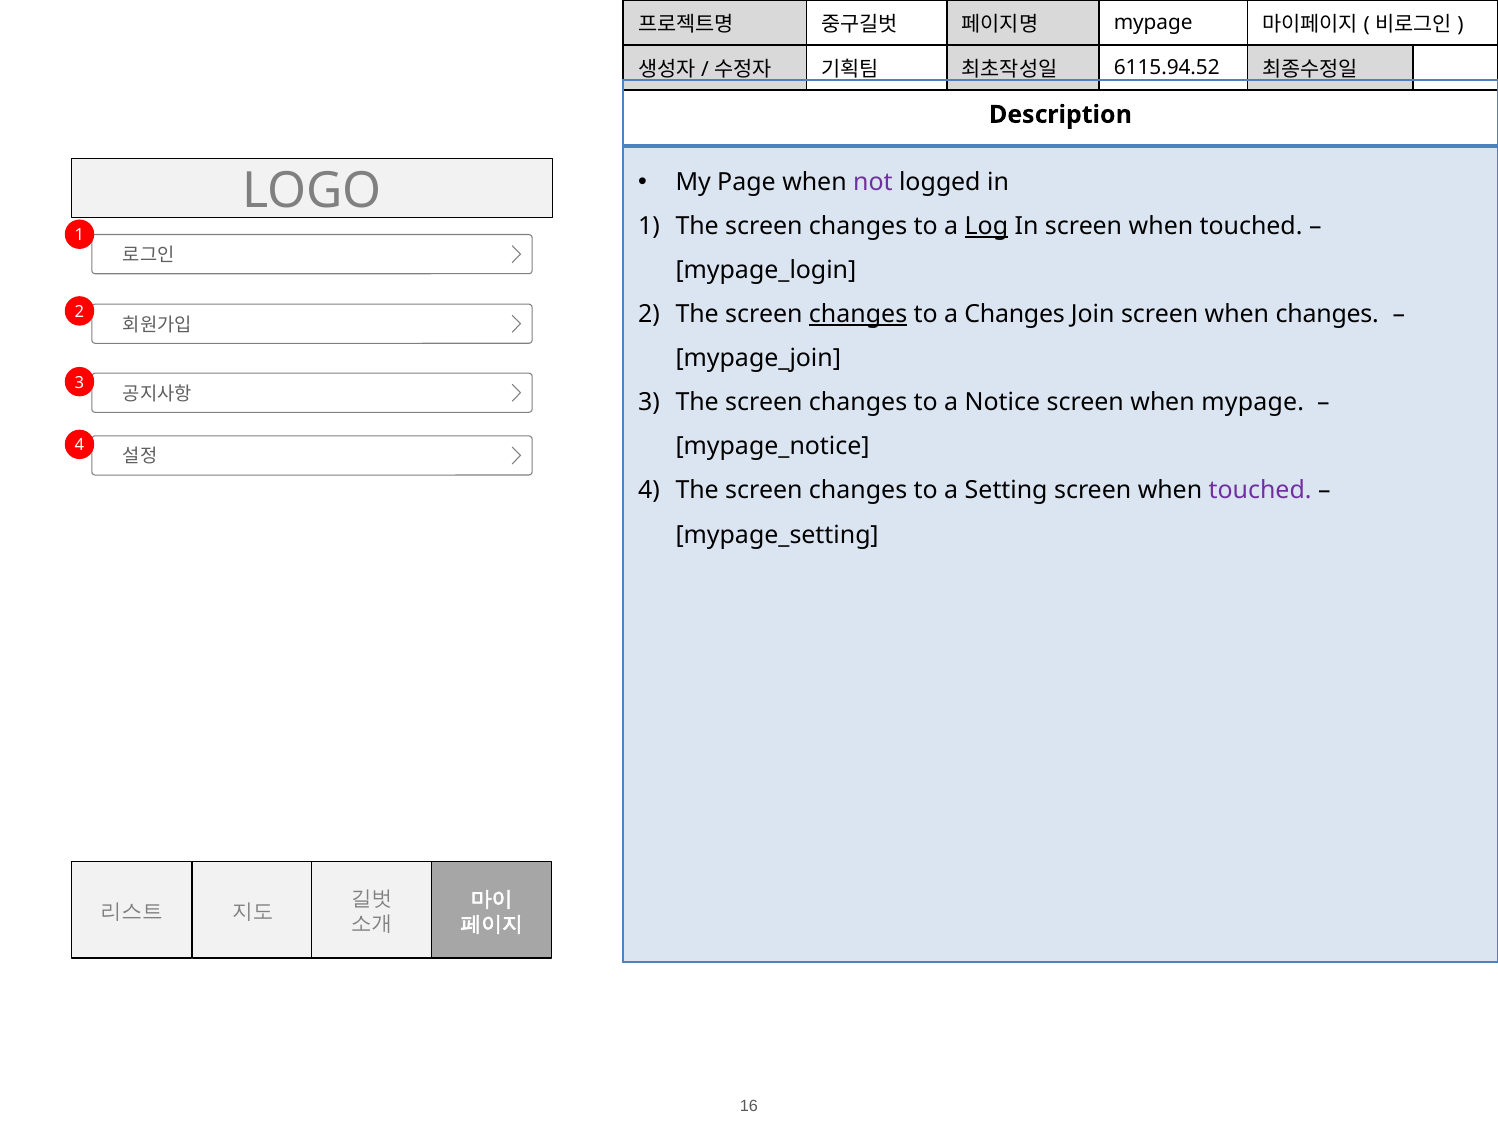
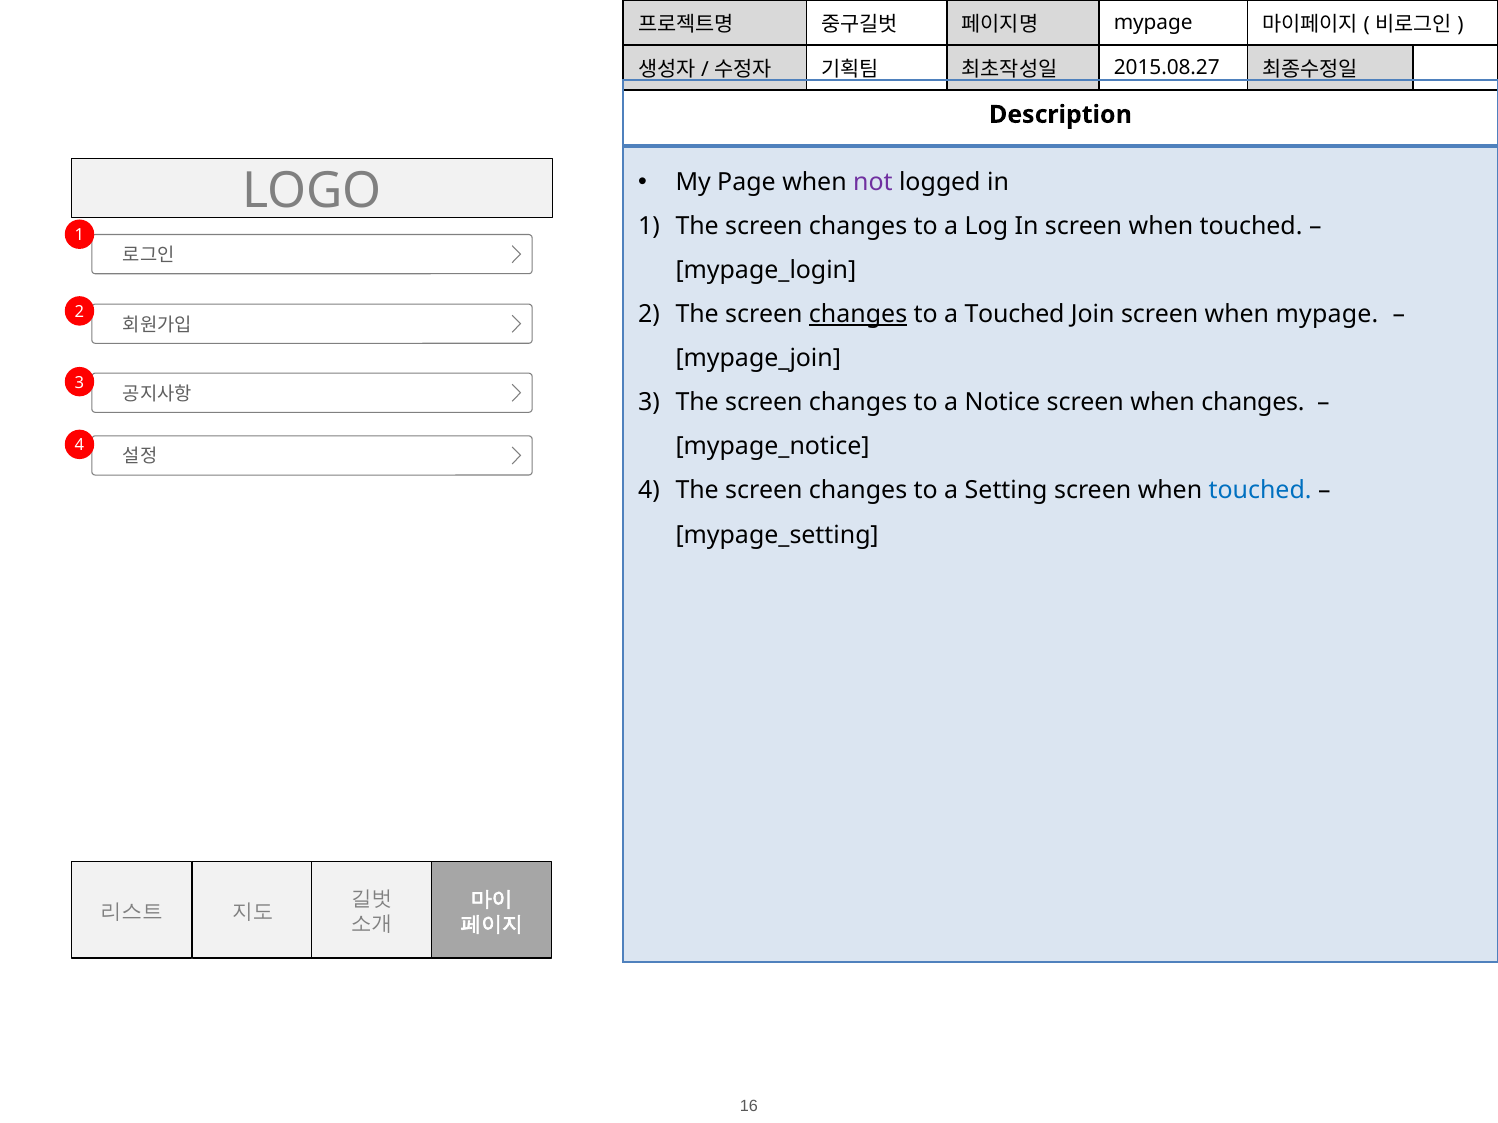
6115.94.52: 6115.94.52 -> 2015.08.27
Log underline: present -> none
a Changes: Changes -> Touched
when changes: changes -> mypage
when mypage: mypage -> changes
touched at (1260, 491) colour: purple -> blue
